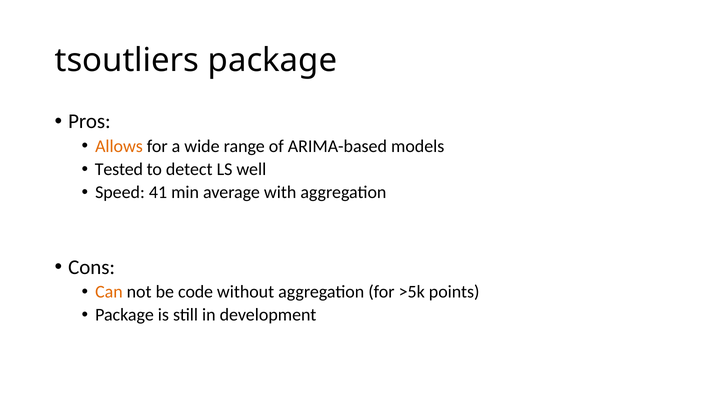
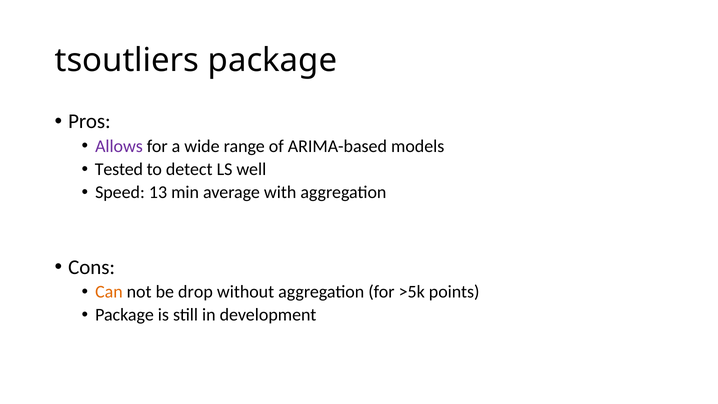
Allows colour: orange -> purple
41: 41 -> 13
code: code -> drop
